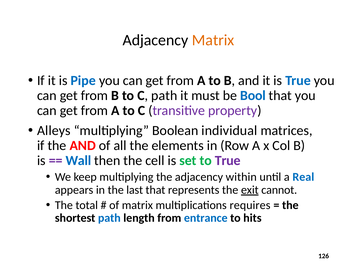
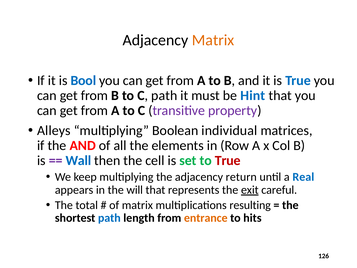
Pipe: Pipe -> Bool
Bool: Bool -> Hint
True at (228, 160) colour: purple -> red
within: within -> return
last: last -> will
cannot: cannot -> careful
requires: requires -> resulting
entrance colour: blue -> orange
